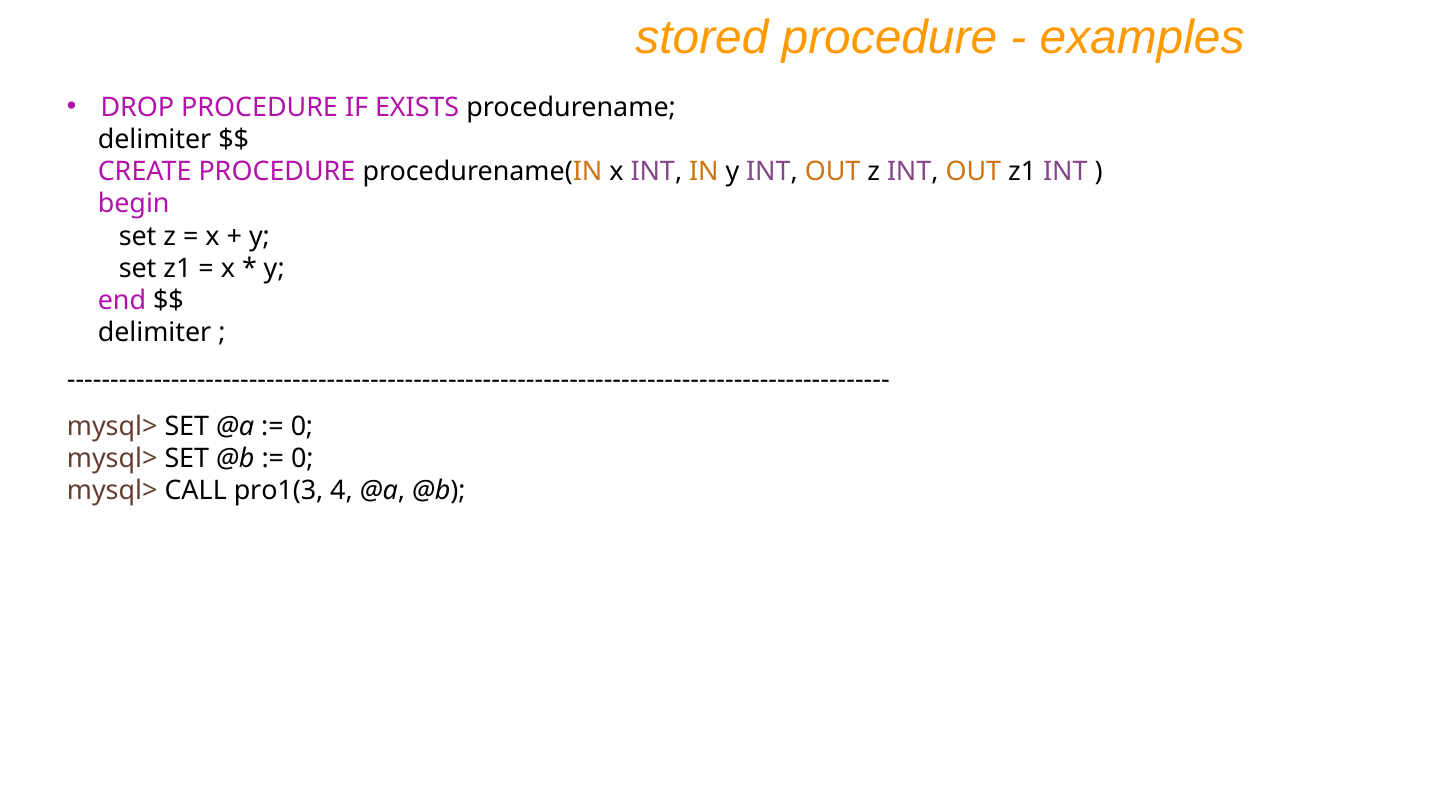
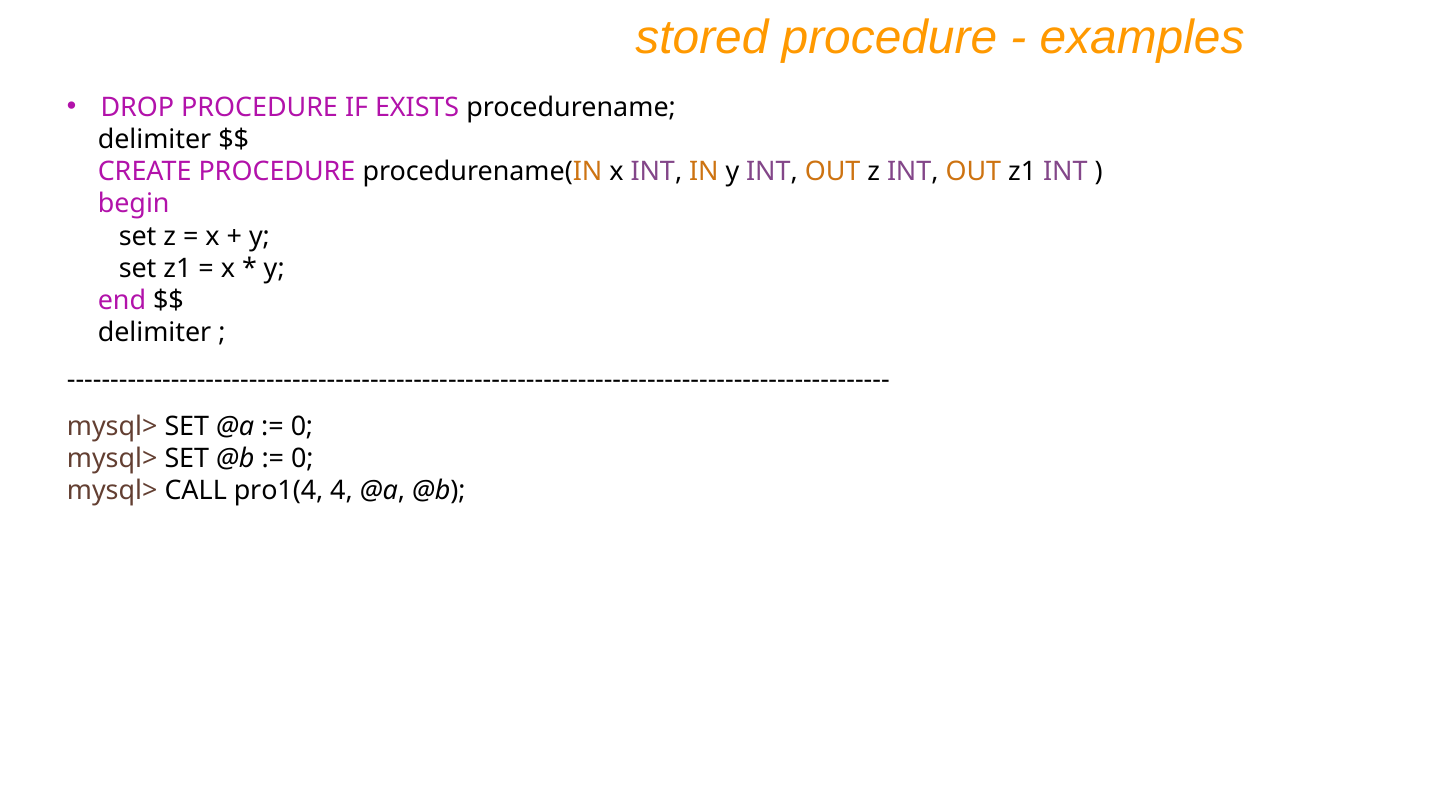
pro1(3: pro1(3 -> pro1(4
